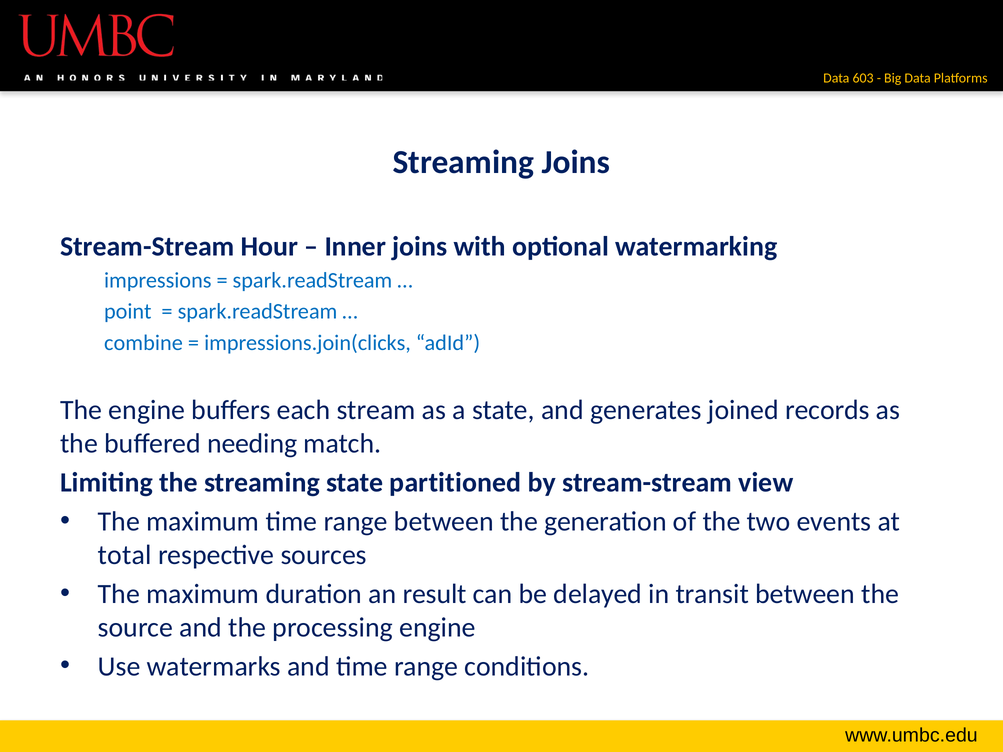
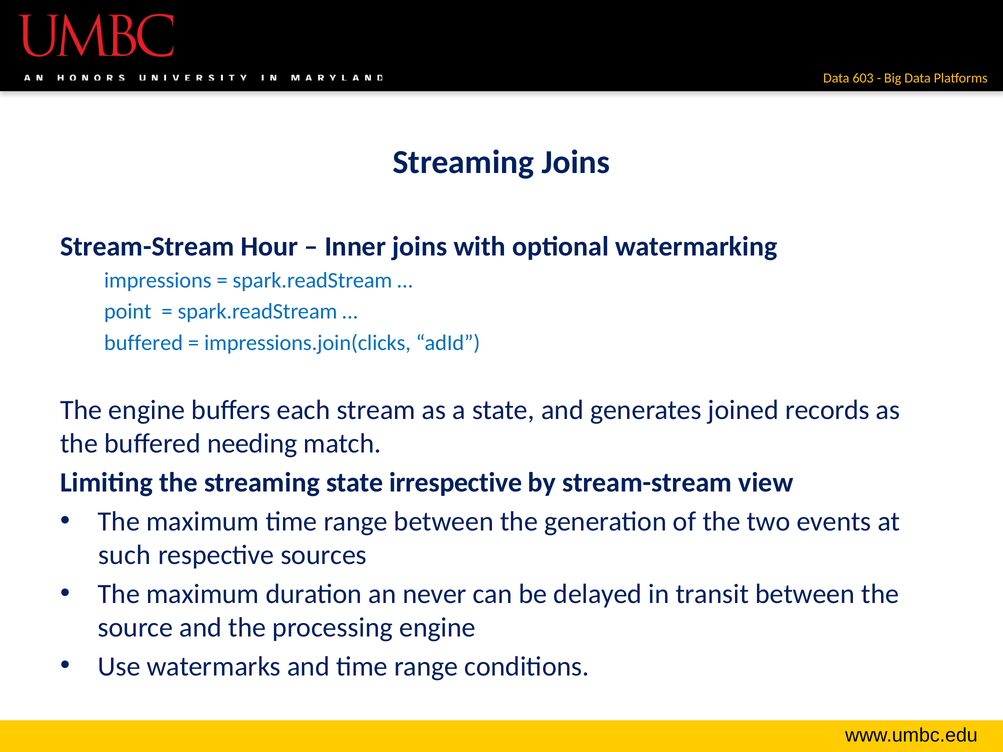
combine at (143, 343): combine -> buffered
partitioned: partitioned -> irrespective
total: total -> such
result: result -> never
